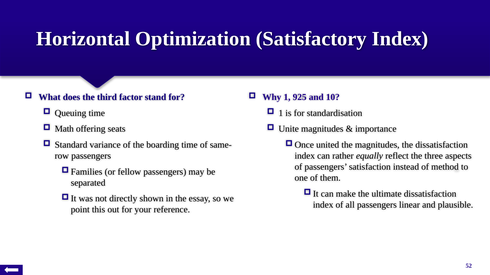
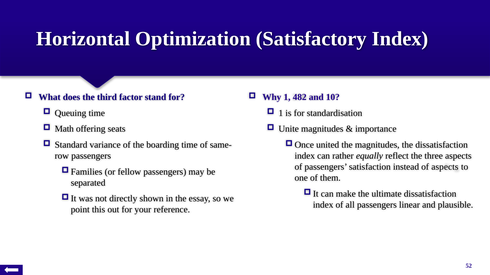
925: 925 -> 482
of method: method -> aspects
